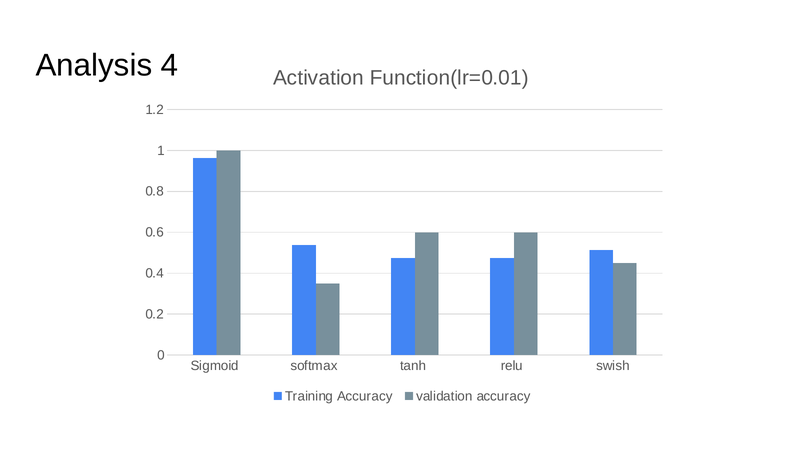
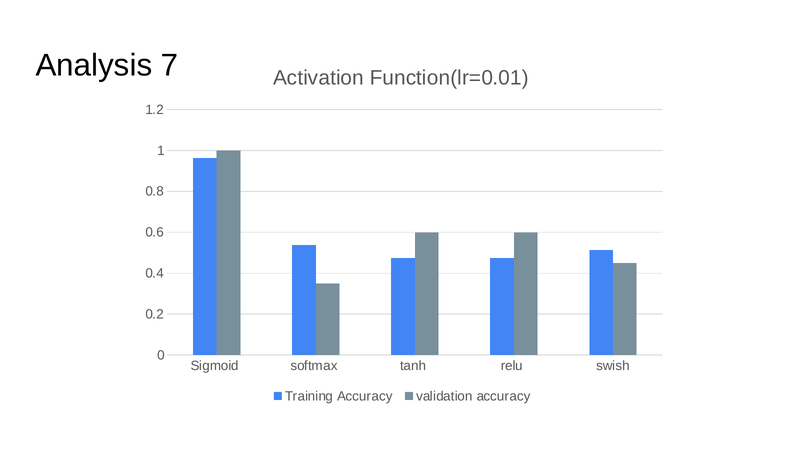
4: 4 -> 7
